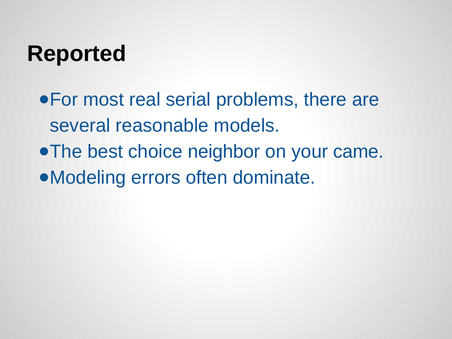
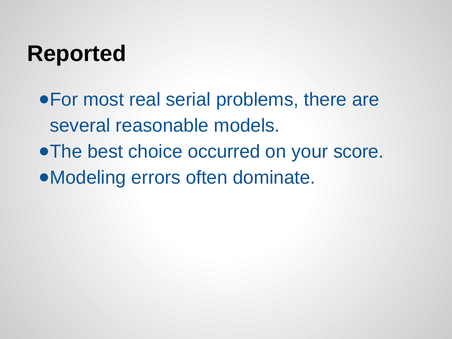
neighbor: neighbor -> occurred
came: came -> score
